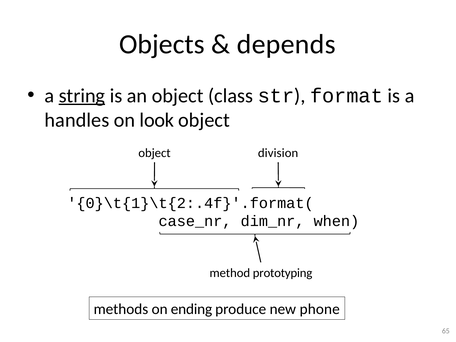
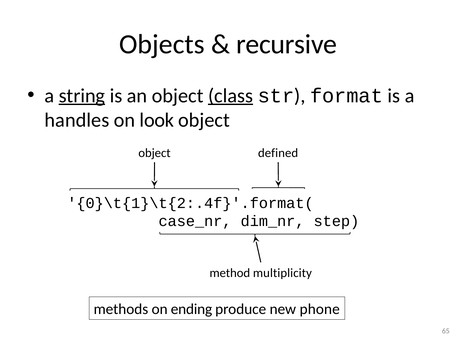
depends: depends -> recursive
class underline: none -> present
division: division -> defined
when: when -> step
prototyping: prototyping -> multiplicity
